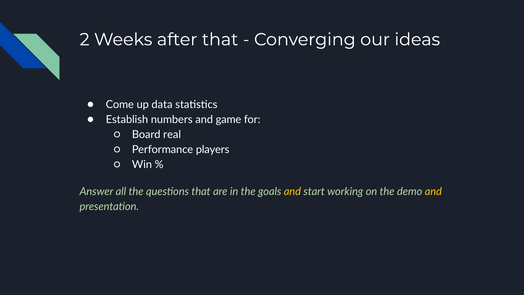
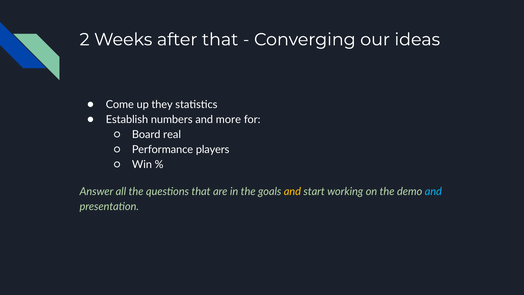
data: data -> they
game: game -> more
and at (433, 191) colour: yellow -> light blue
